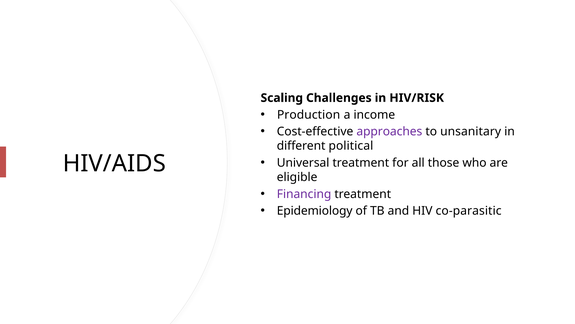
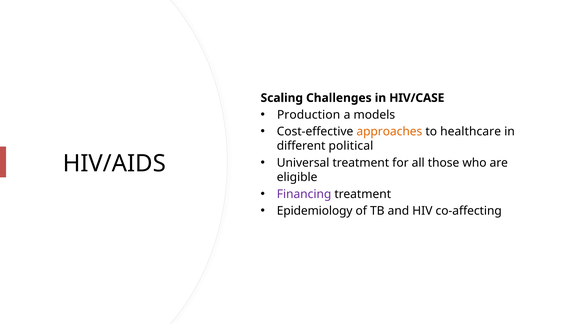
HIV/RISK: HIV/RISK -> HIV/CASE
income: income -> models
approaches colour: purple -> orange
unsanitary: unsanitary -> healthcare
co-parasitic: co-parasitic -> co-affecting
